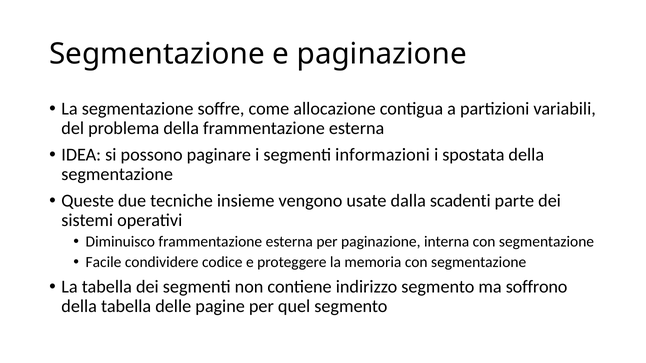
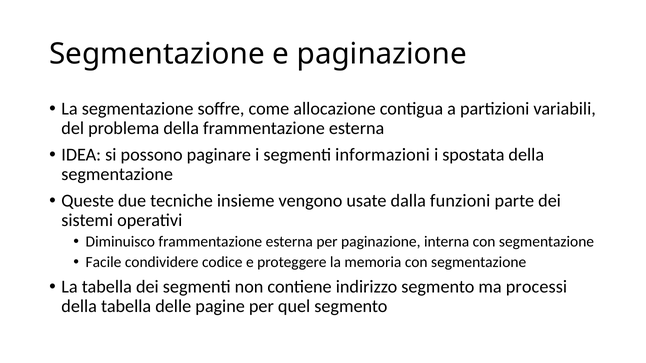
scadenti: scadenti -> funzioni
soffrono: soffrono -> processi
